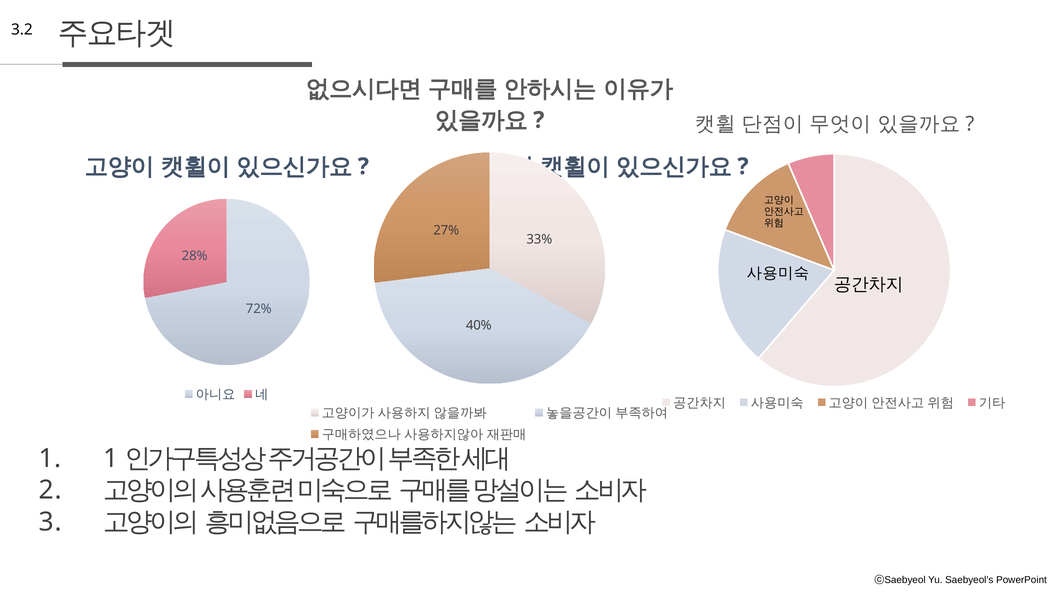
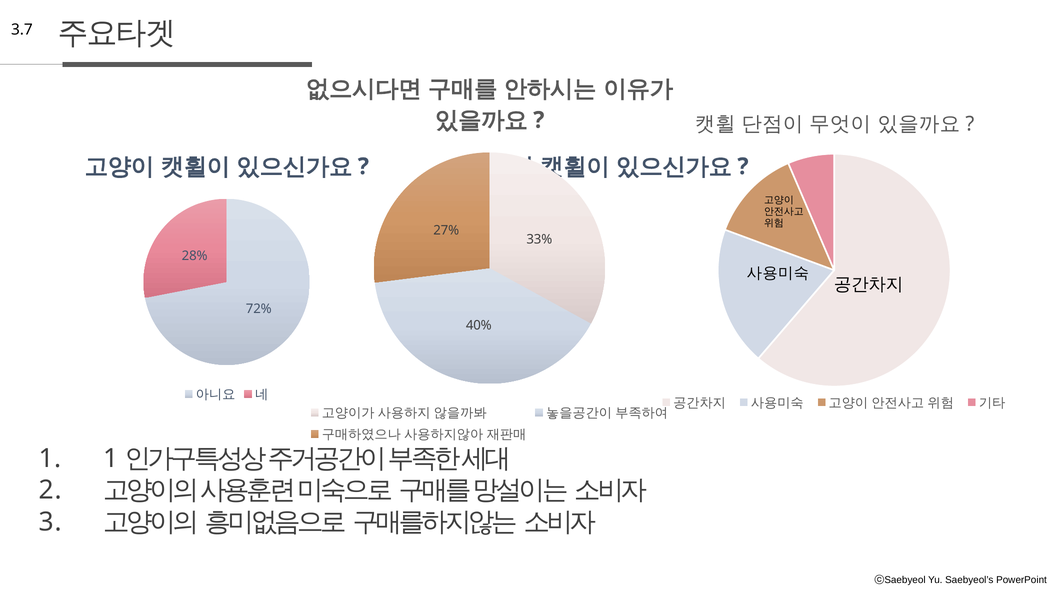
3.2: 3.2 -> 3.7
